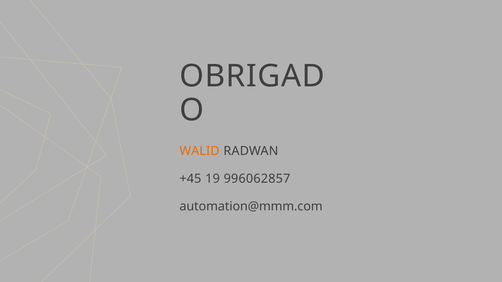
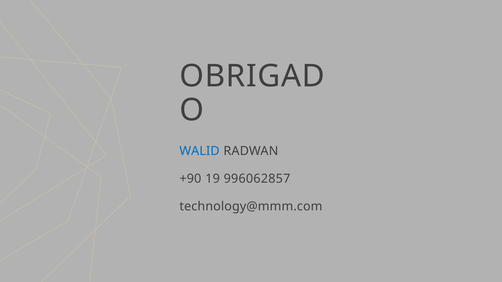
WALID colour: orange -> blue
+45: +45 -> +90
automation@mmm.com: automation@mmm.com -> technology@mmm.com
